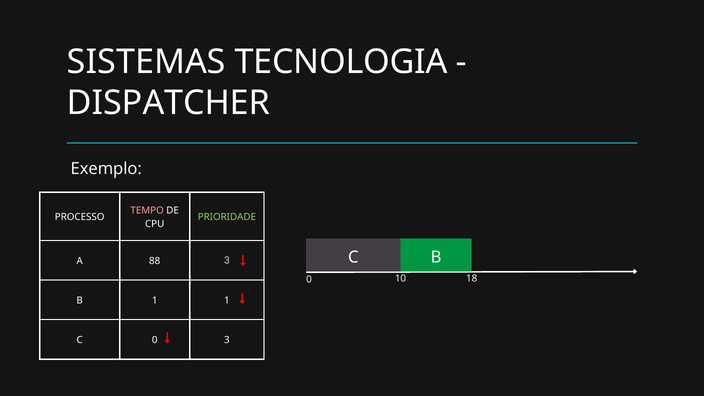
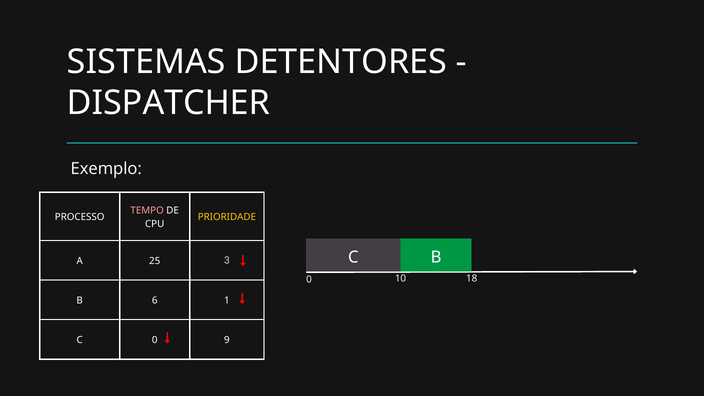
TECNOLOGIA: TECNOLOGIA -> DETENTORES
PRIORIDADE colour: light green -> yellow
88: 88 -> 25
B 1: 1 -> 6
0 3: 3 -> 9
